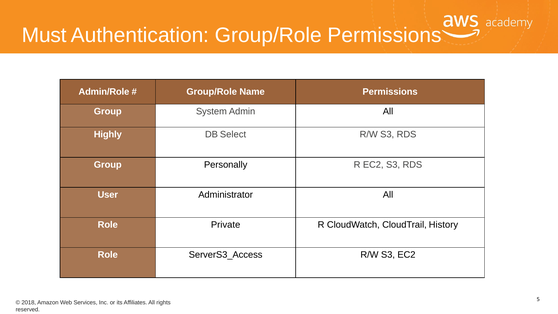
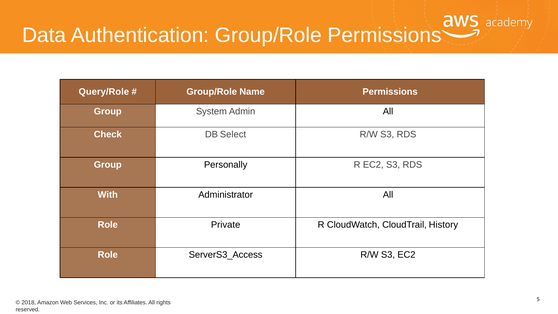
Must: Must -> Data
Admin/Role: Admin/Role -> Query/Role
Highly: Highly -> Check
User: User -> With
